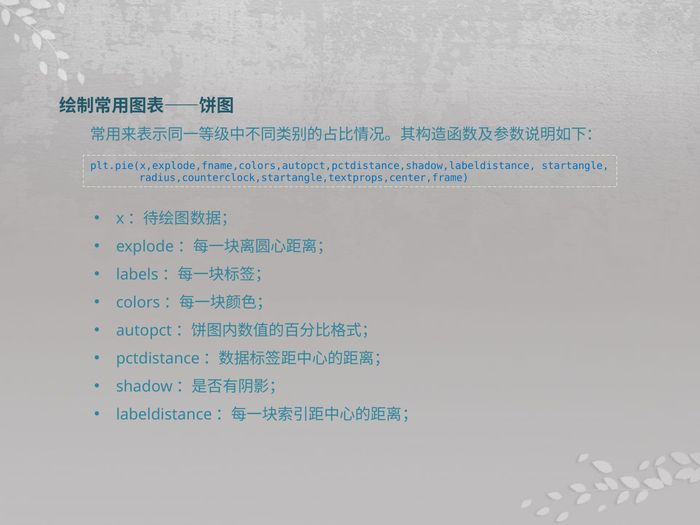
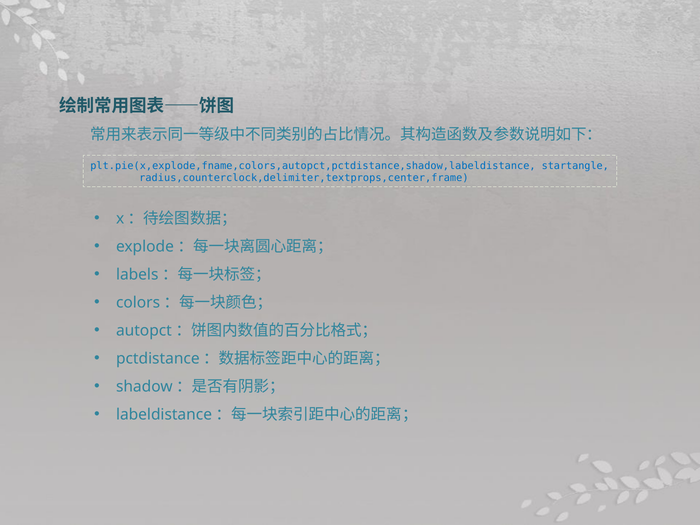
radius,counterclock,startangle,textprops,center,frame: radius,counterclock,startangle,textprops,center,frame -> radius,counterclock,delimiter,textprops,center,frame
